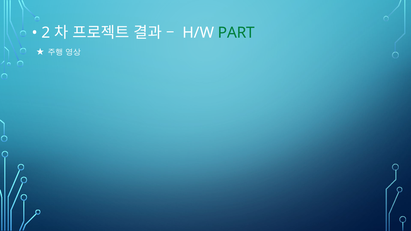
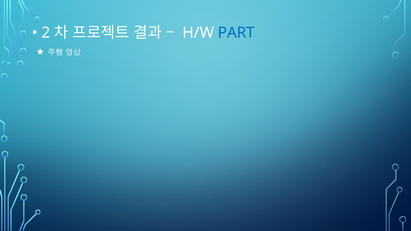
PART colour: green -> blue
